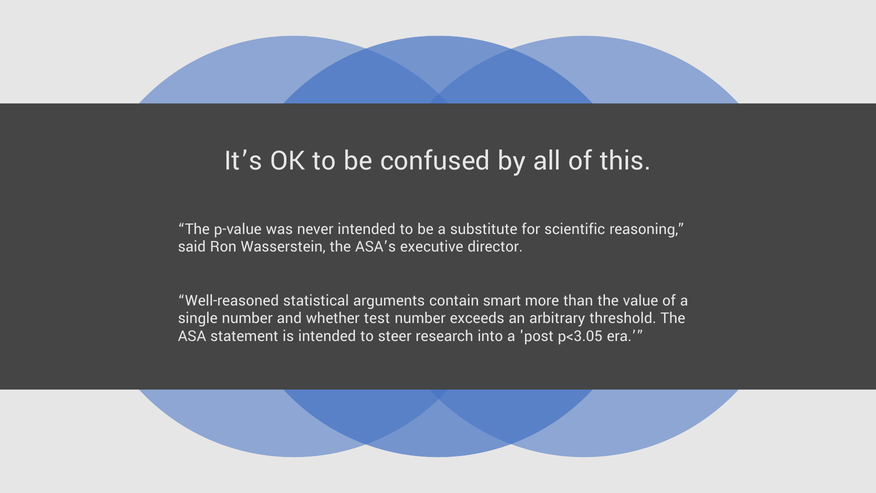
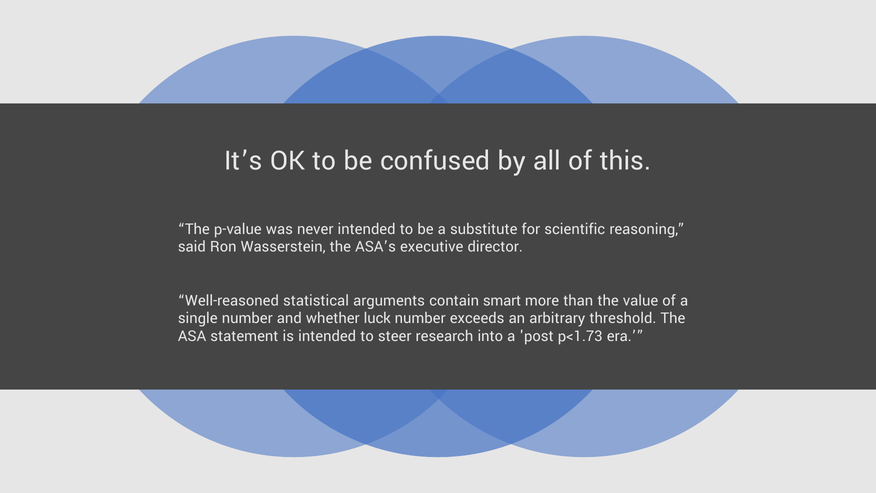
test: test -> luck
p<3.05: p<3.05 -> p<1.73
